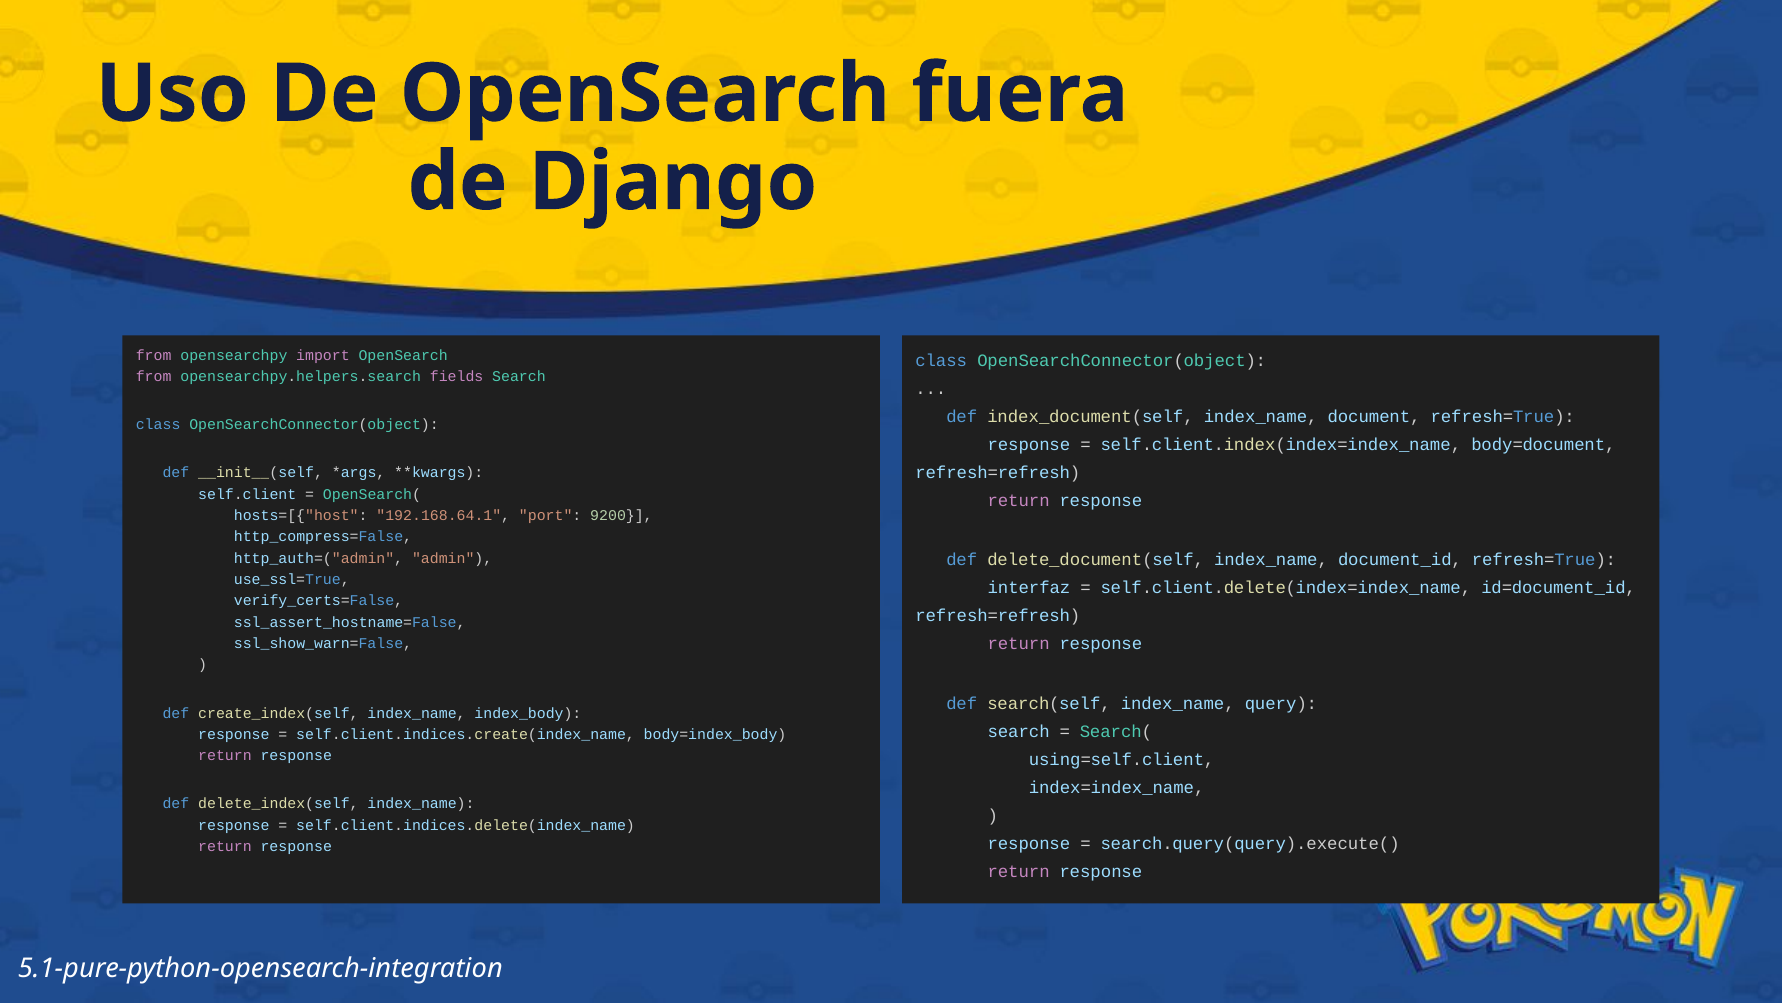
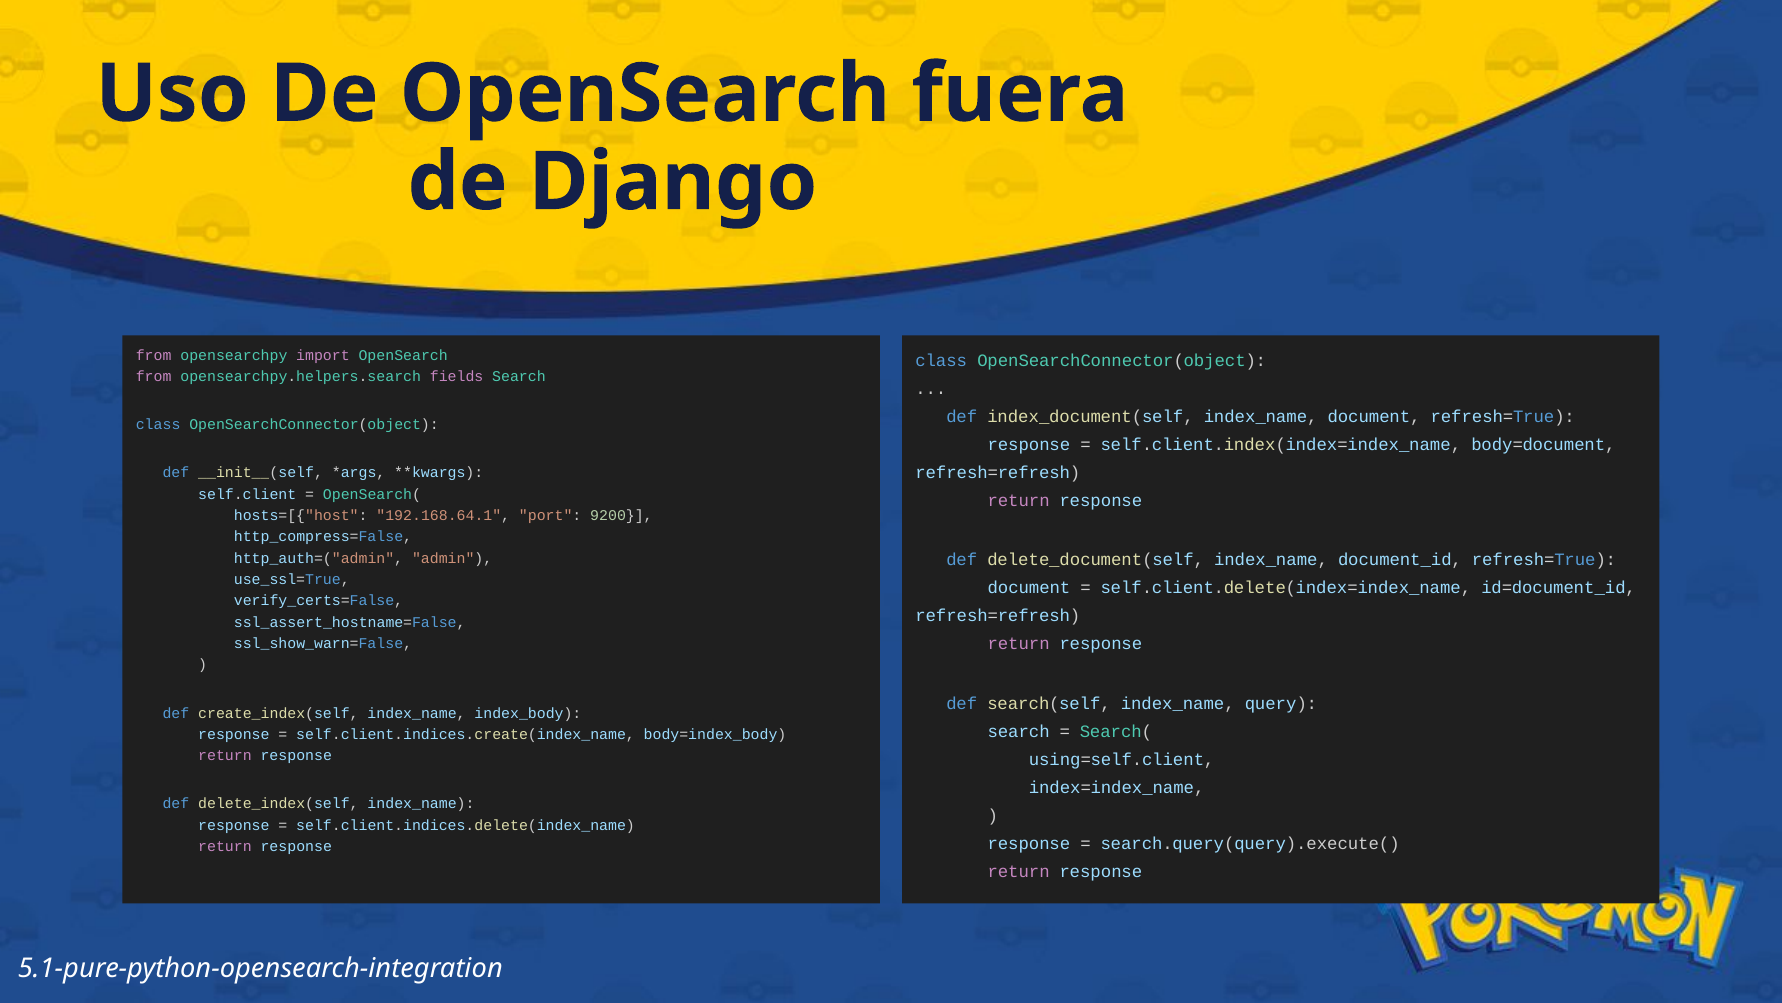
interfaz at (1029, 588): interfaz -> document
